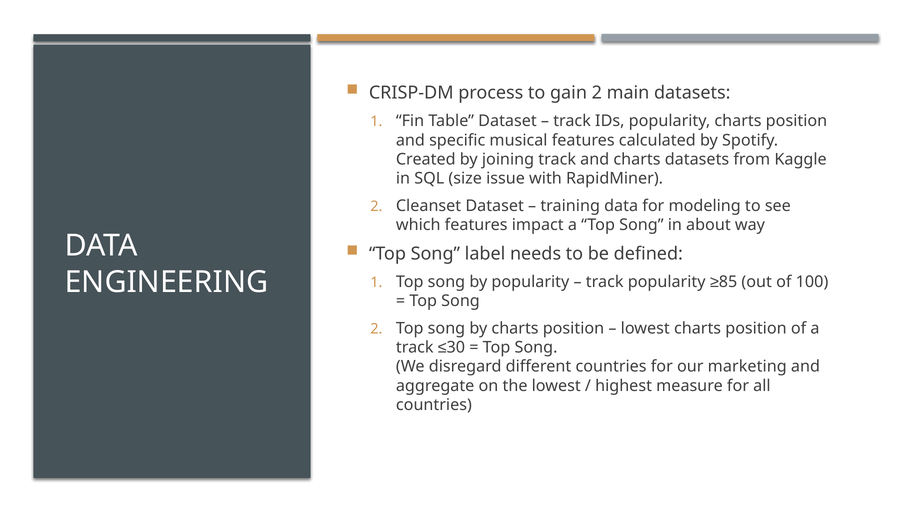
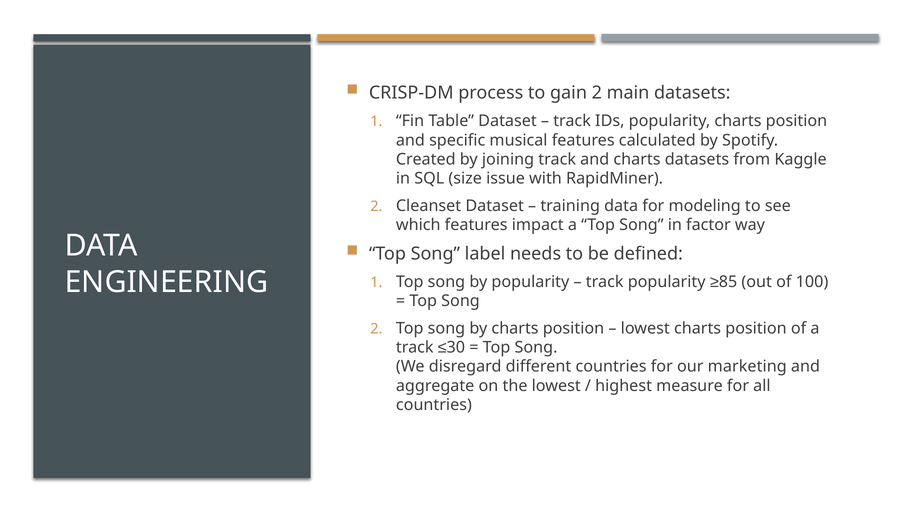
about: about -> factor
